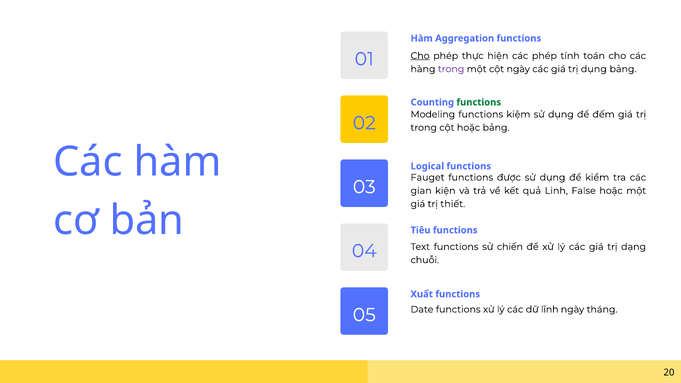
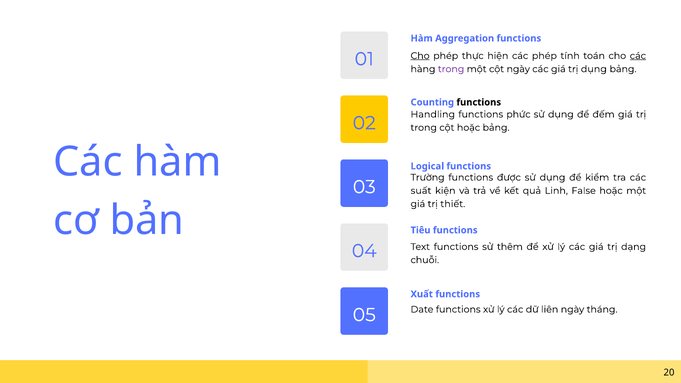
các at (638, 56) underline: none -> present
functions at (479, 102) colour: green -> black
Modeling: Modeling -> Handling
kiệm: kiệm -> phức
Fauget: Fauget -> Trường
gian: gian -> suất
chiến: chiến -> thêm
lĩnh: lĩnh -> liên
